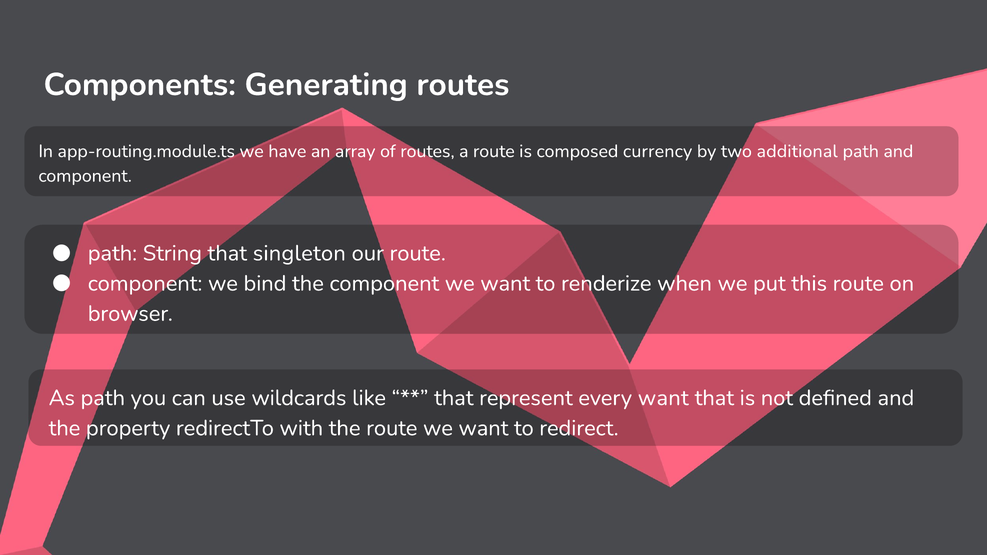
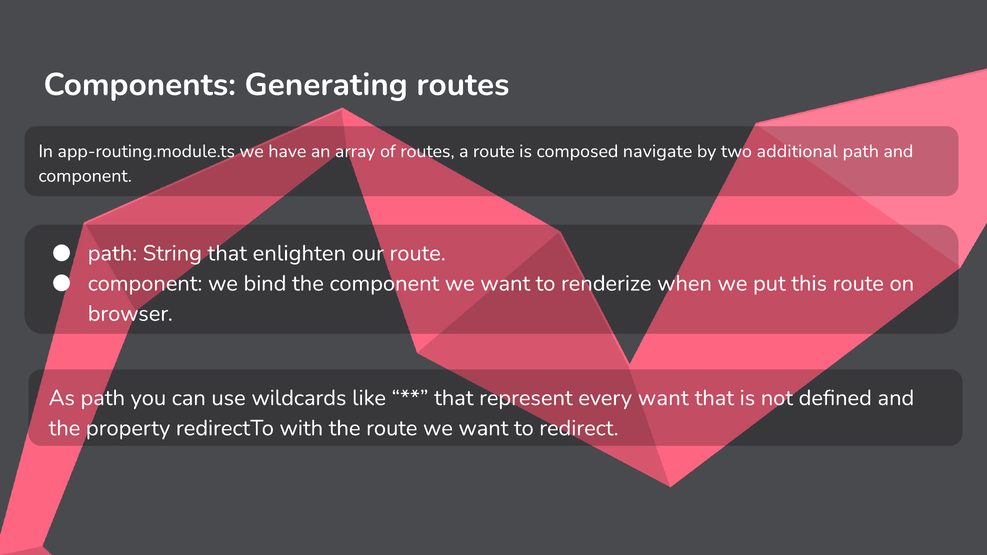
currency: currency -> navigate
singleton: singleton -> enlighten
